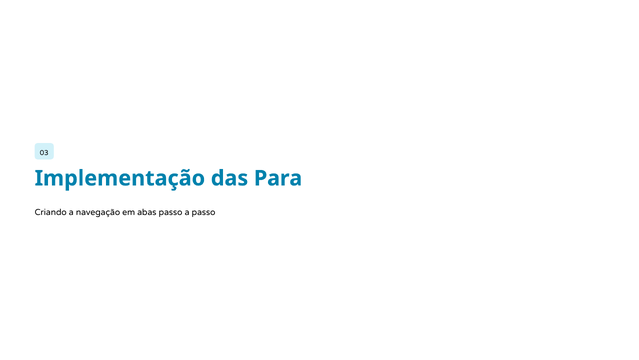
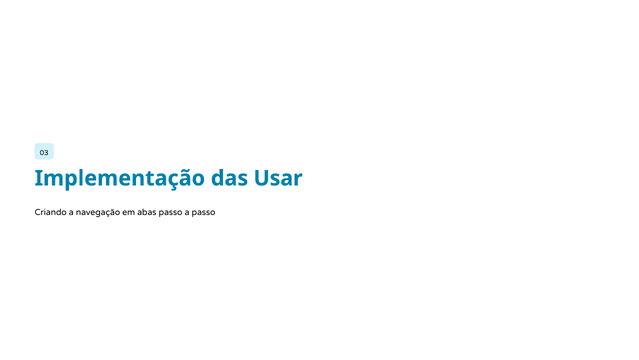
Para: Para -> Usar
